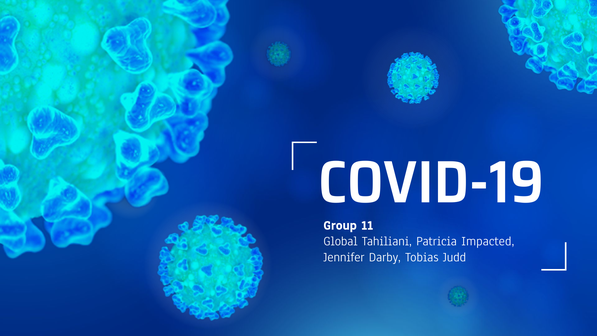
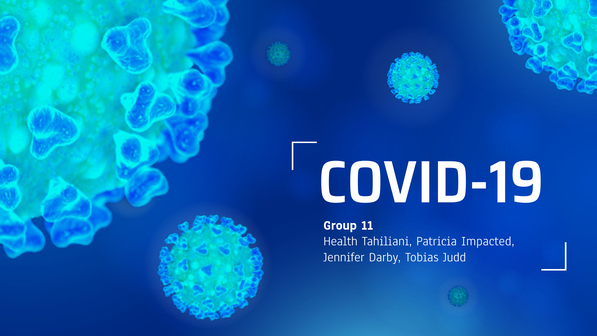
Global: Global -> Health
